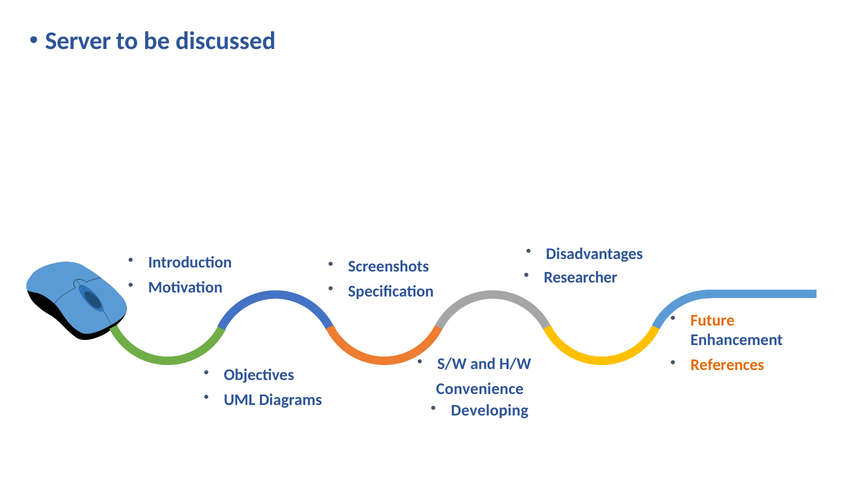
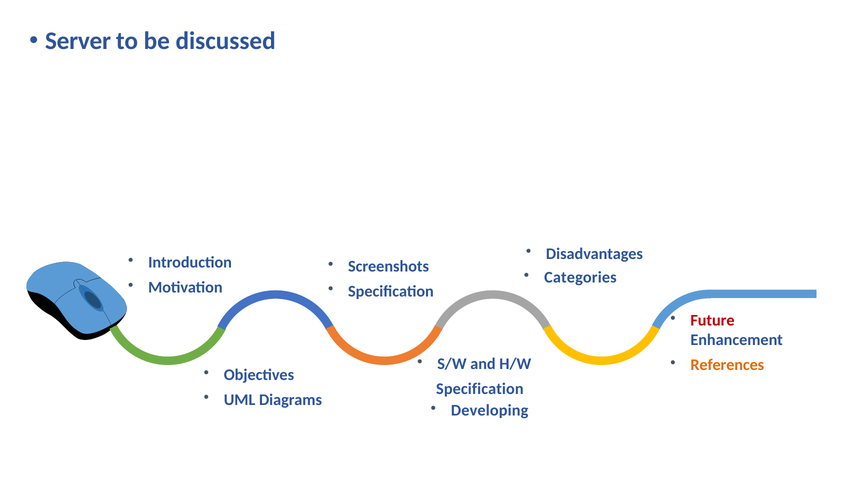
Researcher: Researcher -> Categories
Future colour: orange -> red
Convenience at (480, 389): Convenience -> Specification
